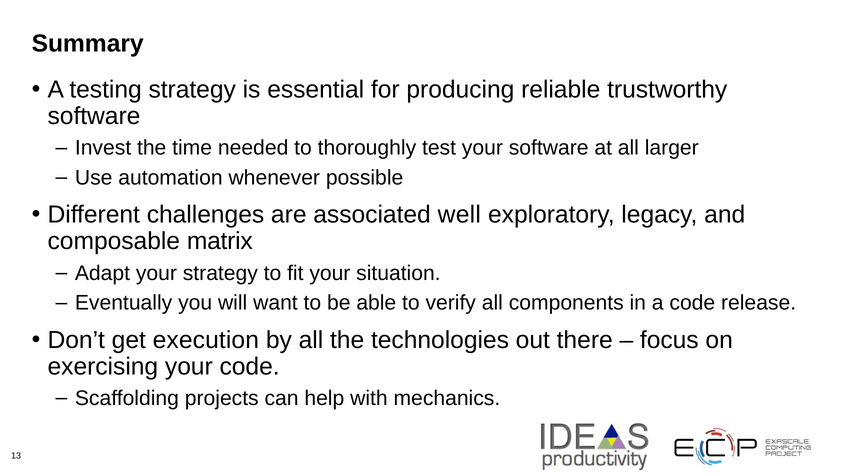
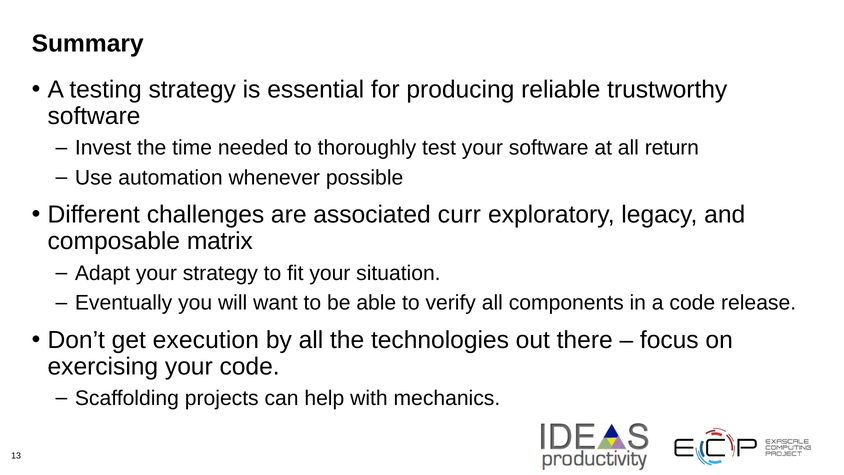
larger: larger -> return
well: well -> curr
